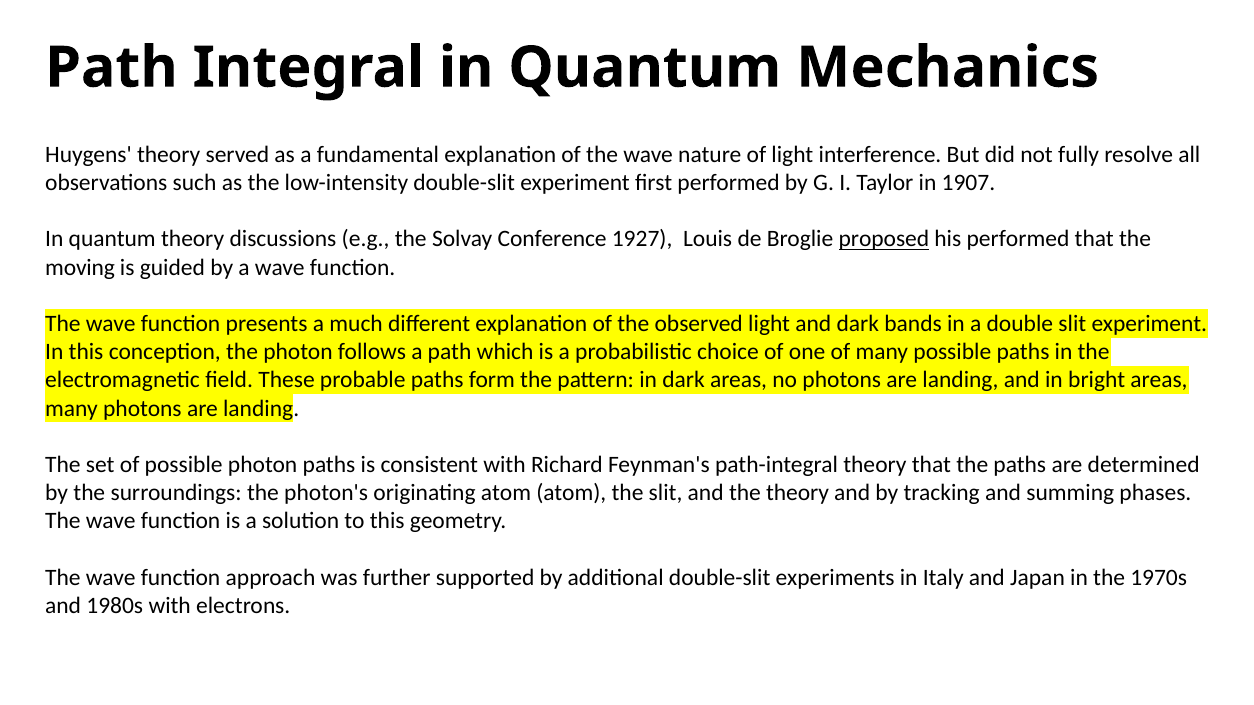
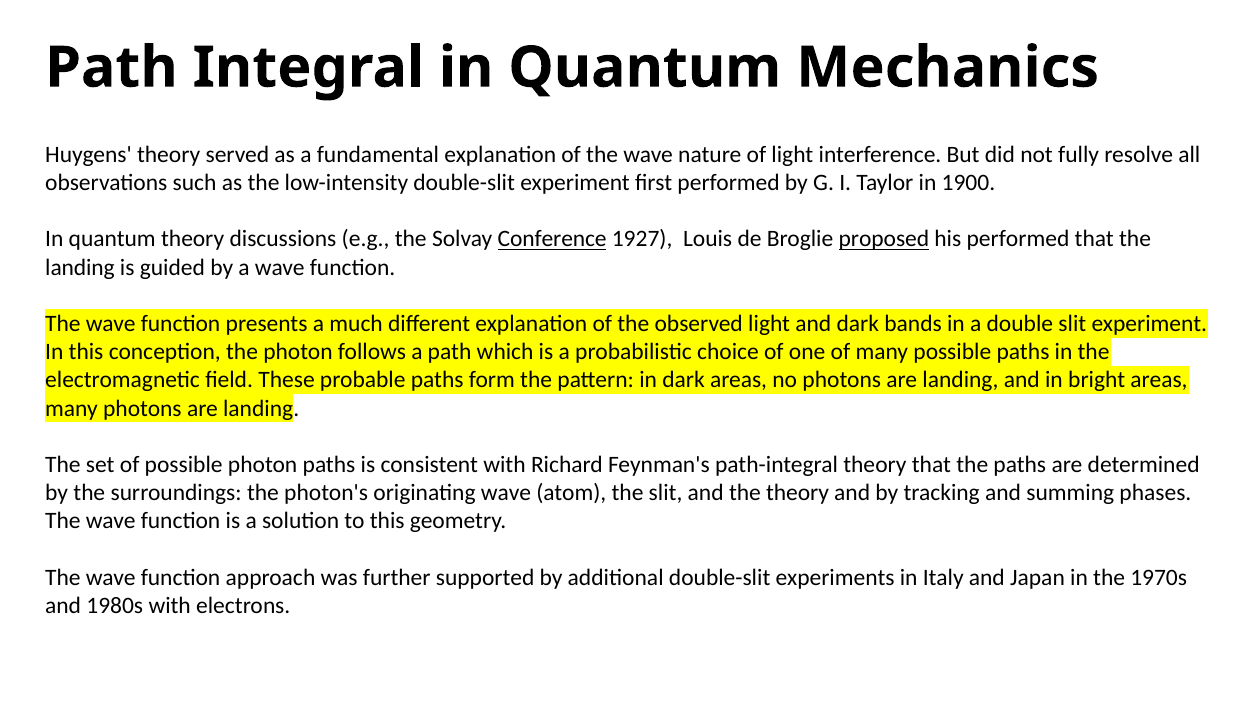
1907: 1907 -> 1900
Conference underline: none -> present
moving at (80, 267): moving -> landing
originating atom: atom -> wave
